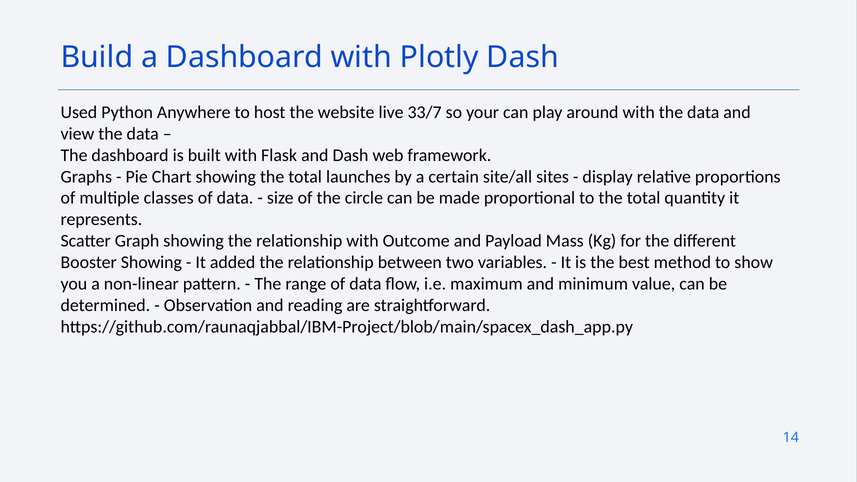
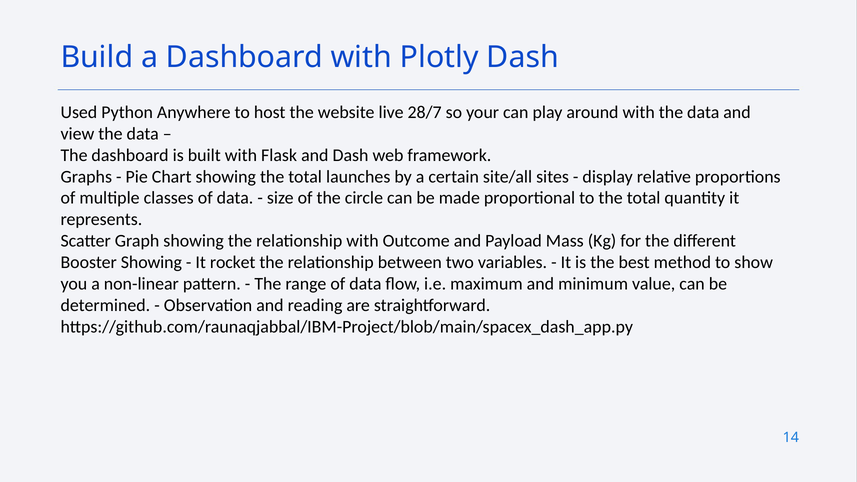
33/7: 33/7 -> 28/7
added: added -> rocket
